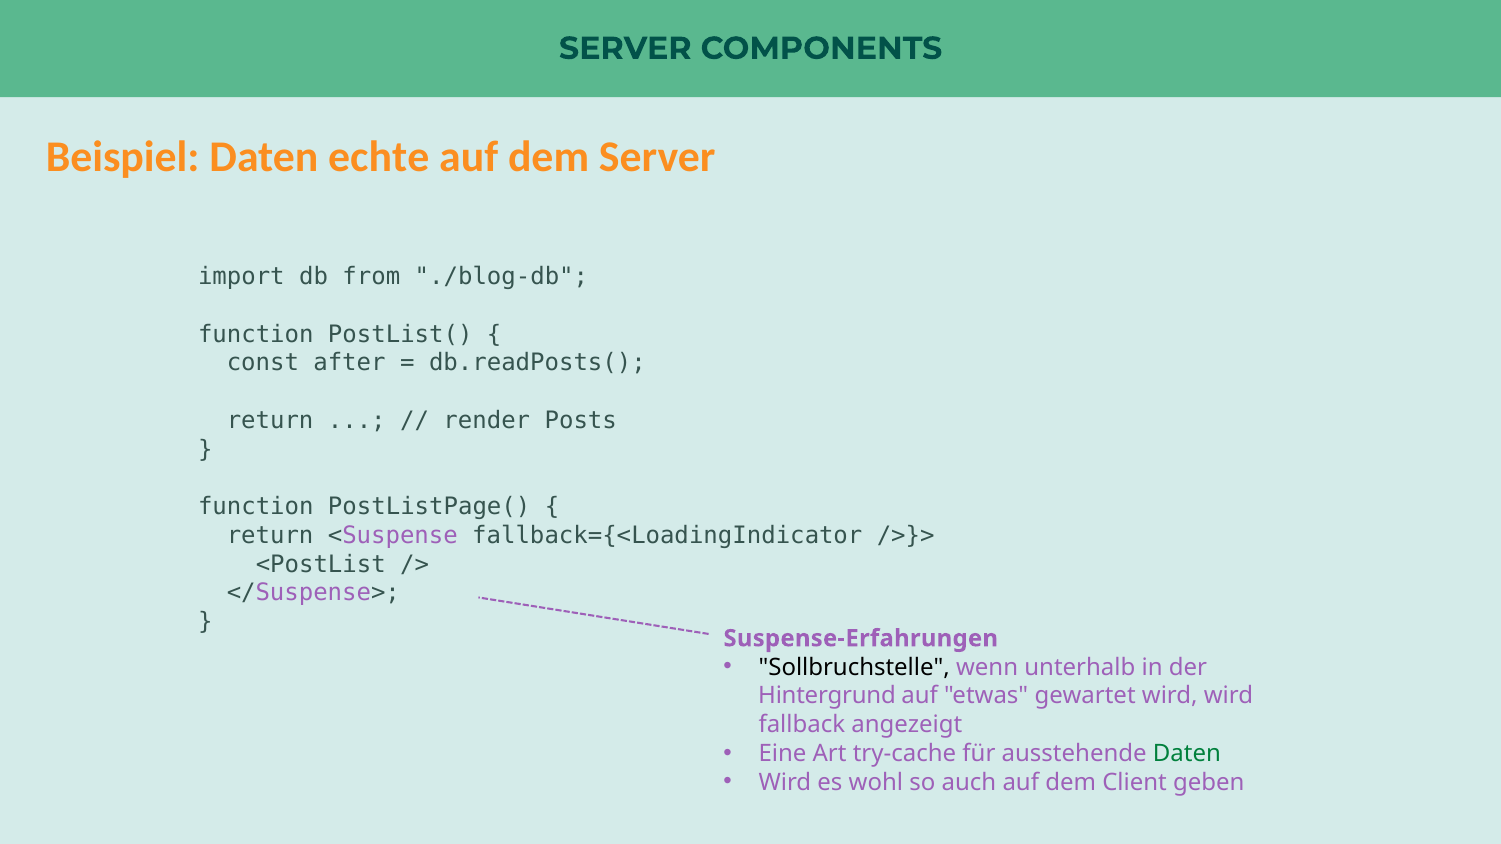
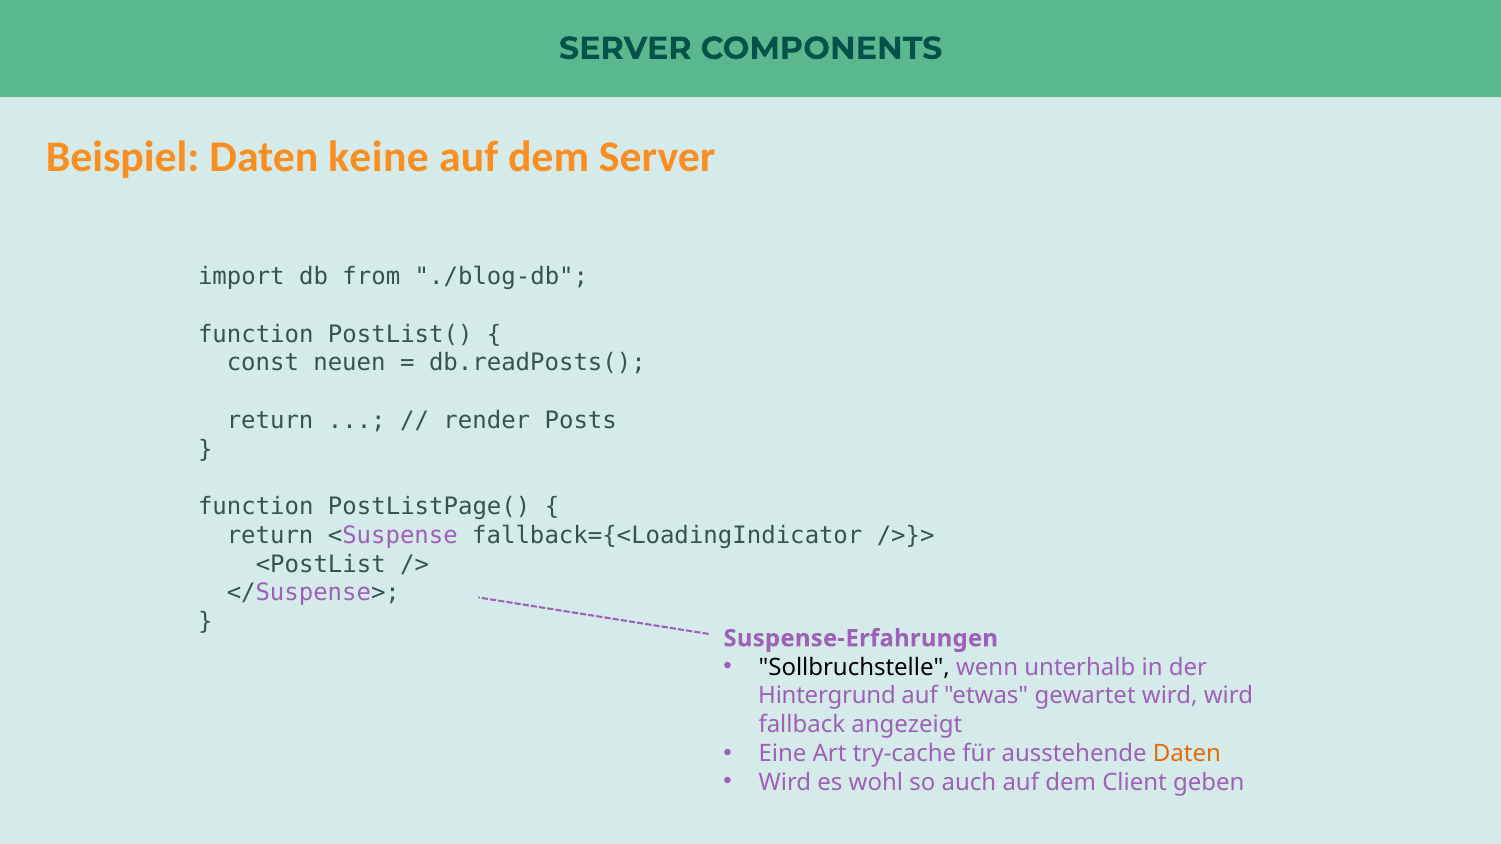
echte: echte -> keine
after: after -> neuen
Daten at (1187, 754) colour: green -> orange
